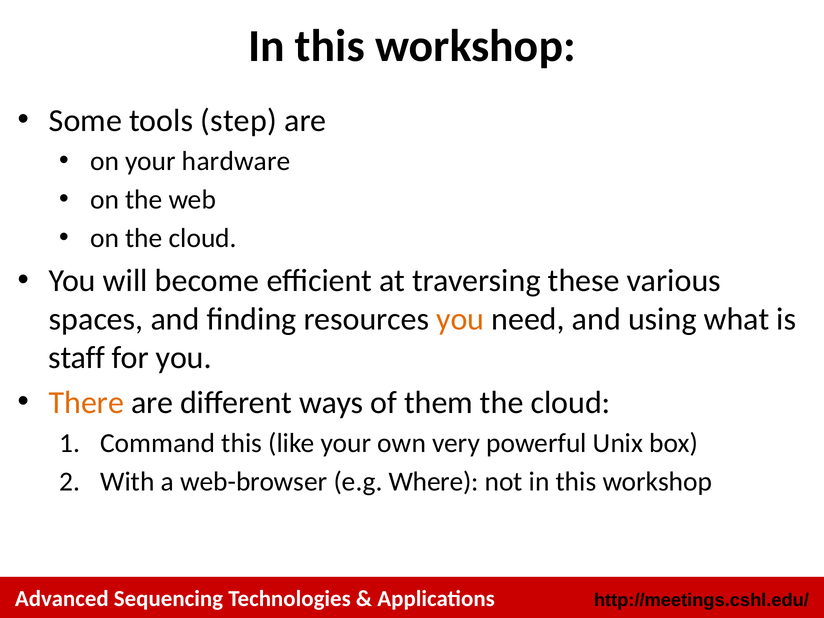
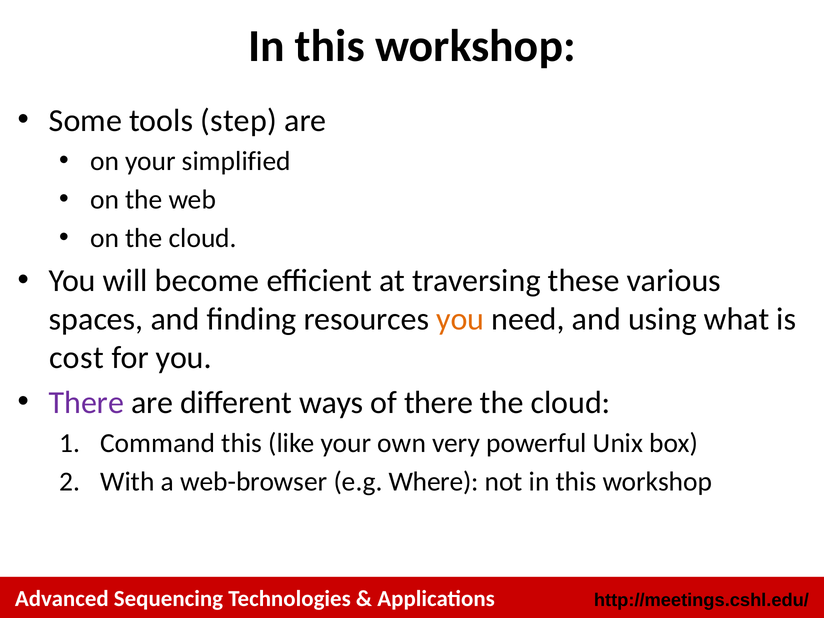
hardware: hardware -> simplified
staff: staff -> cost
There at (86, 403) colour: orange -> purple
of them: them -> there
